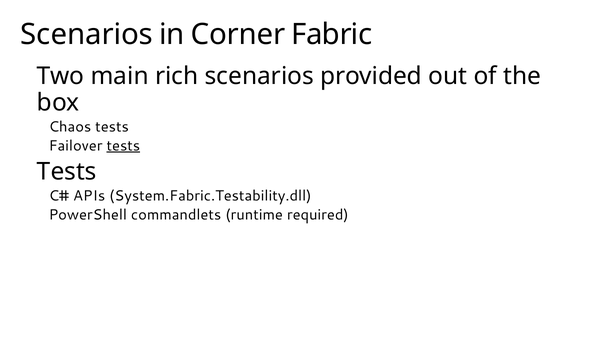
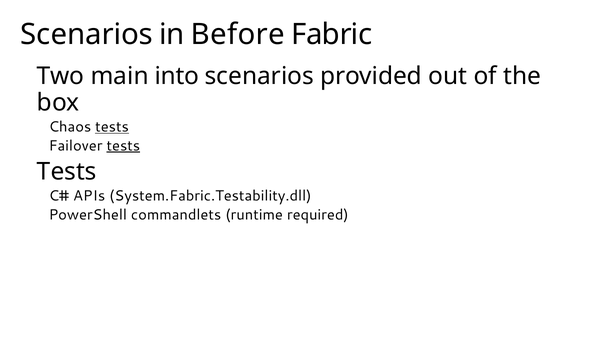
Corner: Corner -> Before
rich: rich -> into
tests at (112, 127) underline: none -> present
